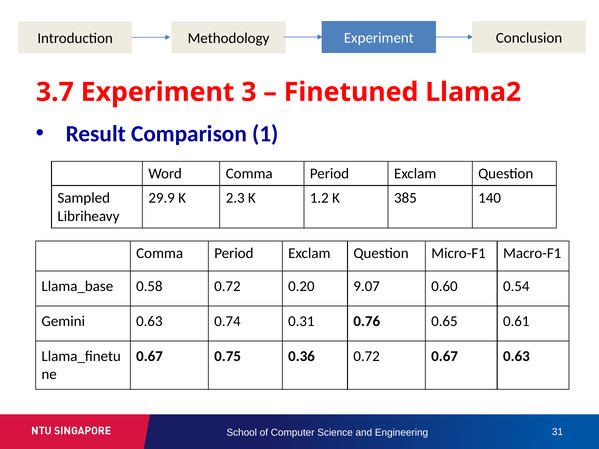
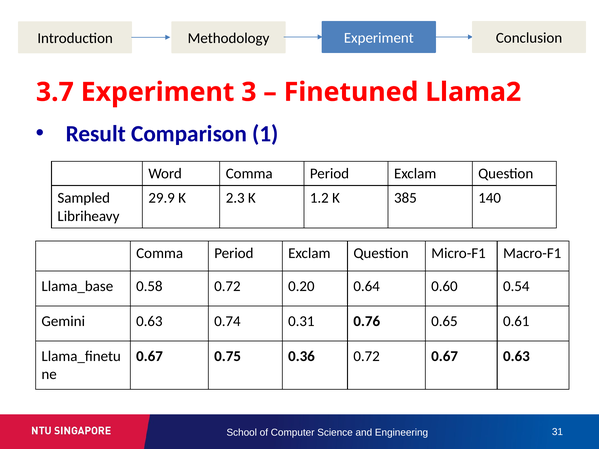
9.07: 9.07 -> 0.64
